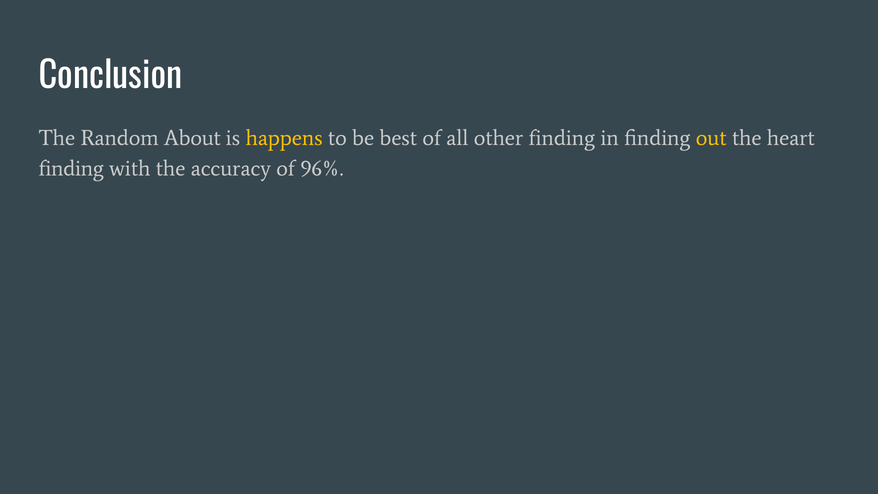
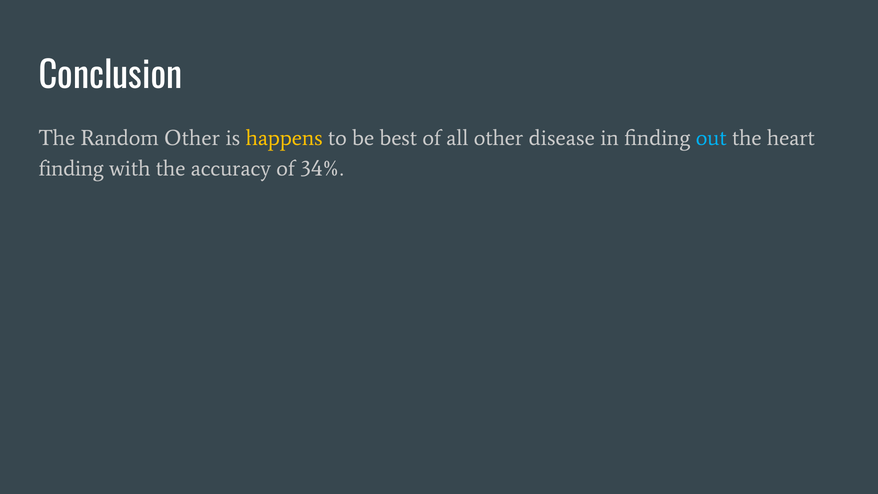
Random About: About -> Other
other finding: finding -> disease
out colour: yellow -> light blue
96%: 96% -> 34%
